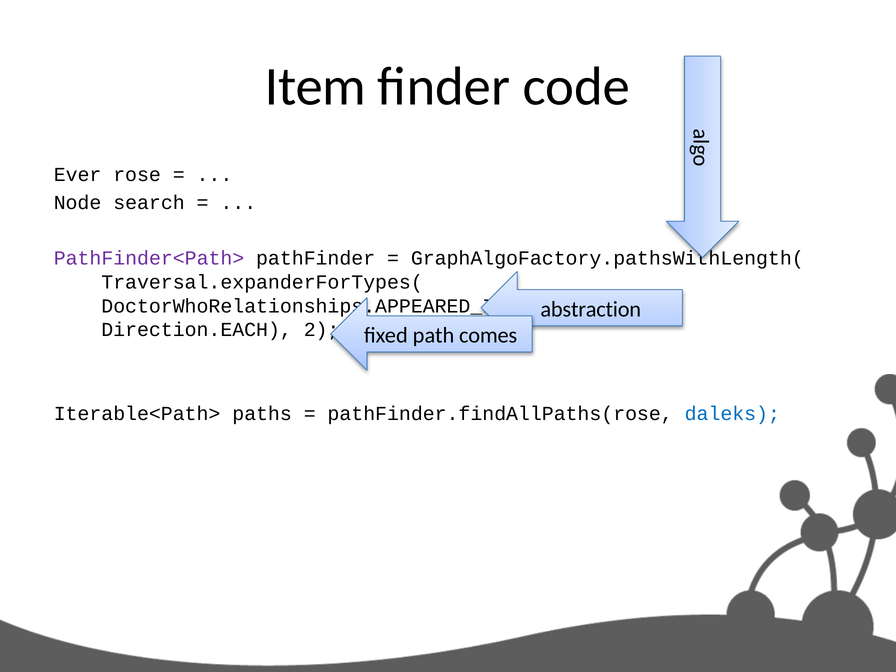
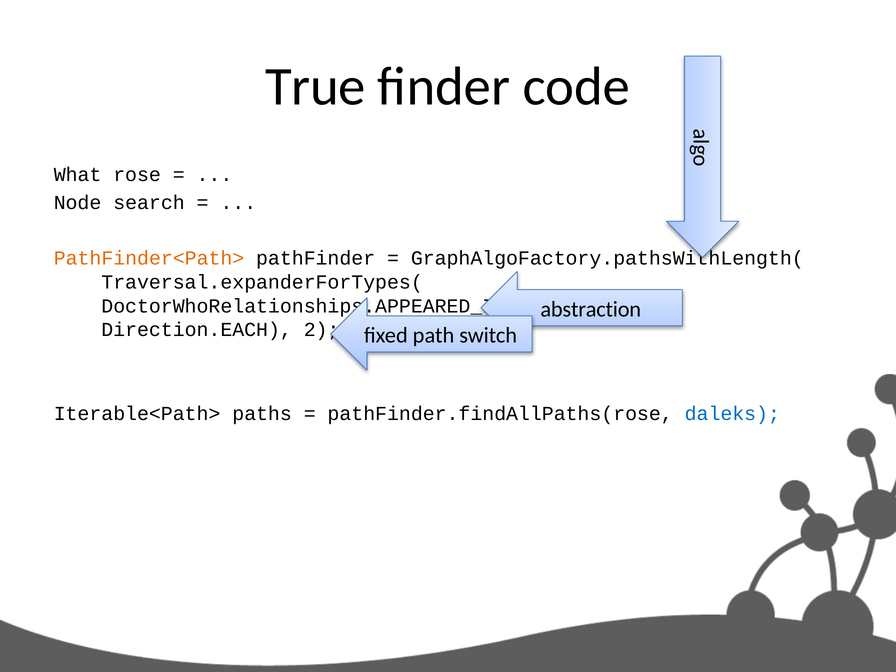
Item: Item -> True
Ever: Ever -> What
PathFinder<Path> colour: purple -> orange
comes: comes -> switch
